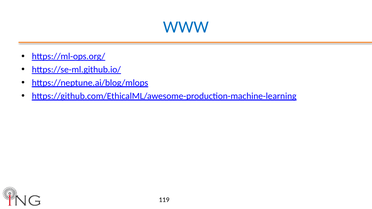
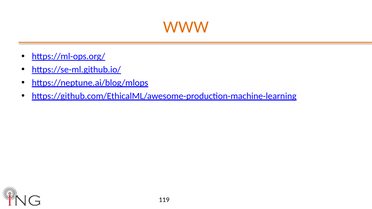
WWW colour: blue -> orange
